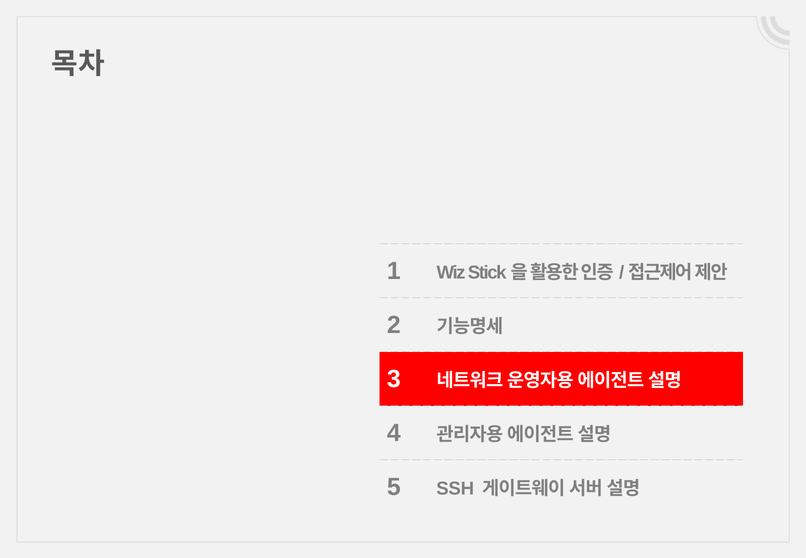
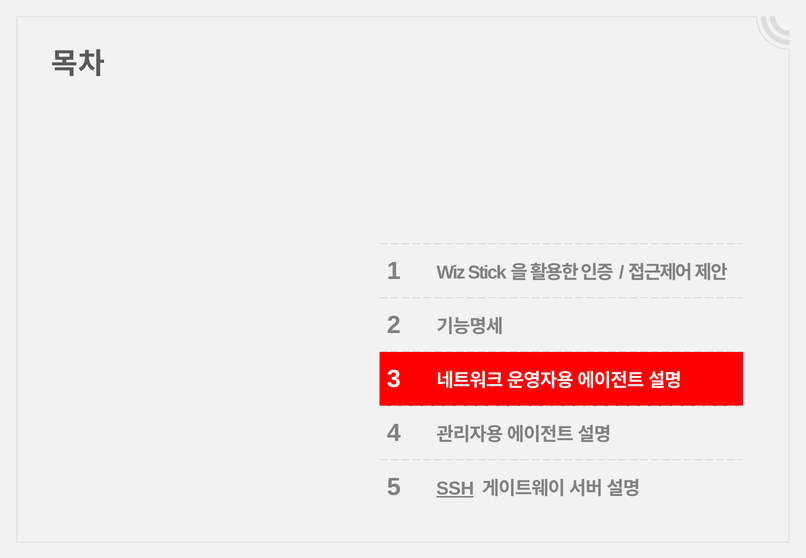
SSH underline: none -> present
